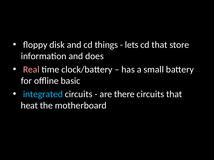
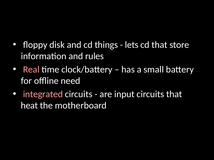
does: does -> rules
basic: basic -> need
integrated colour: light blue -> pink
there: there -> input
